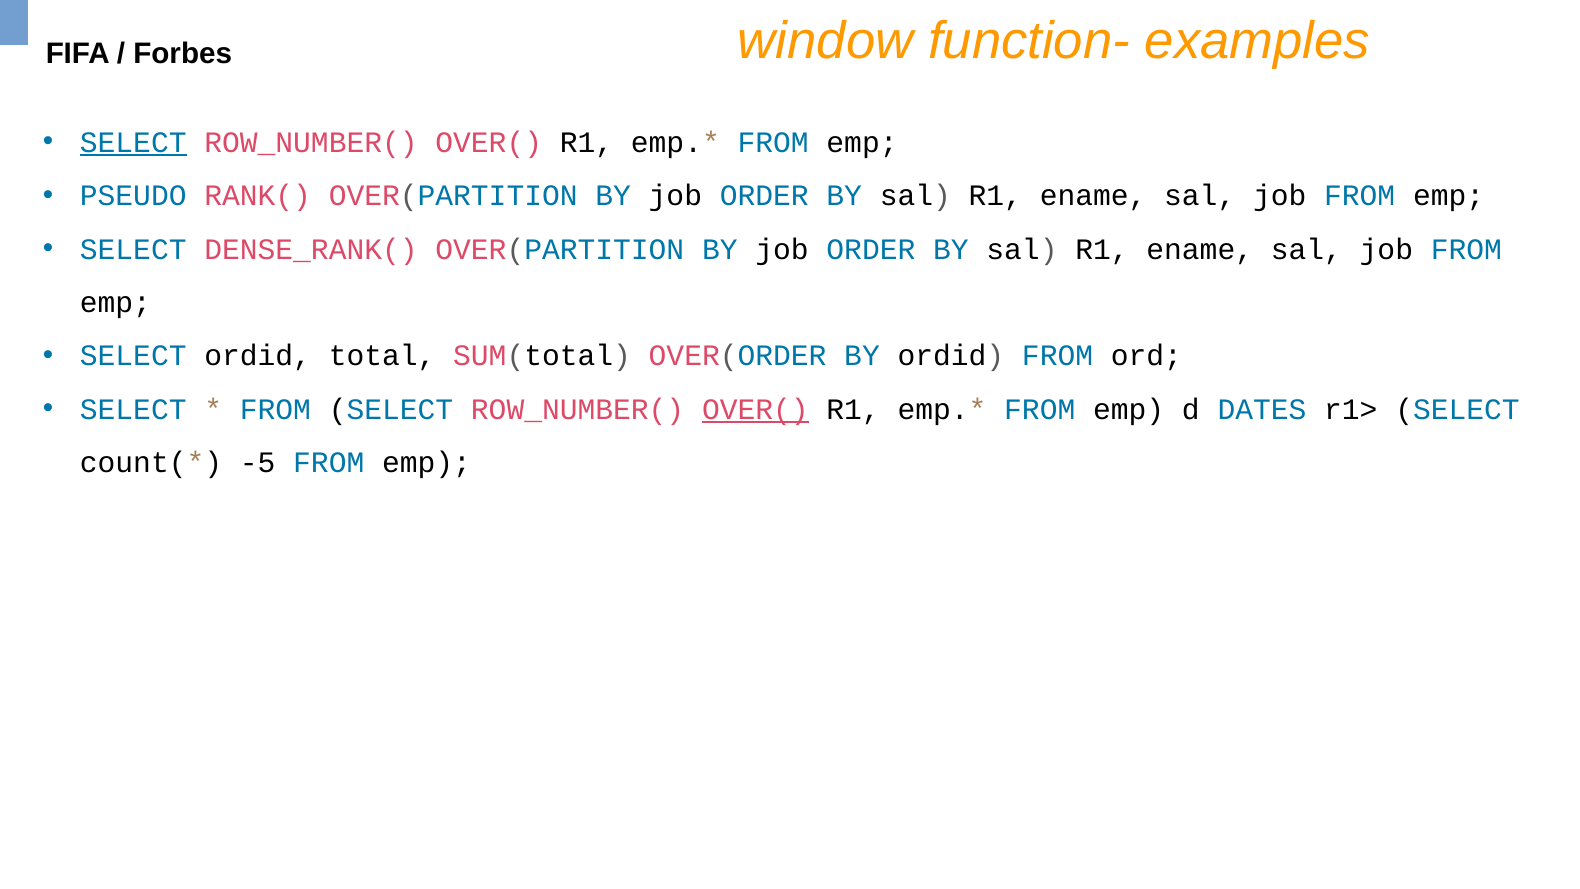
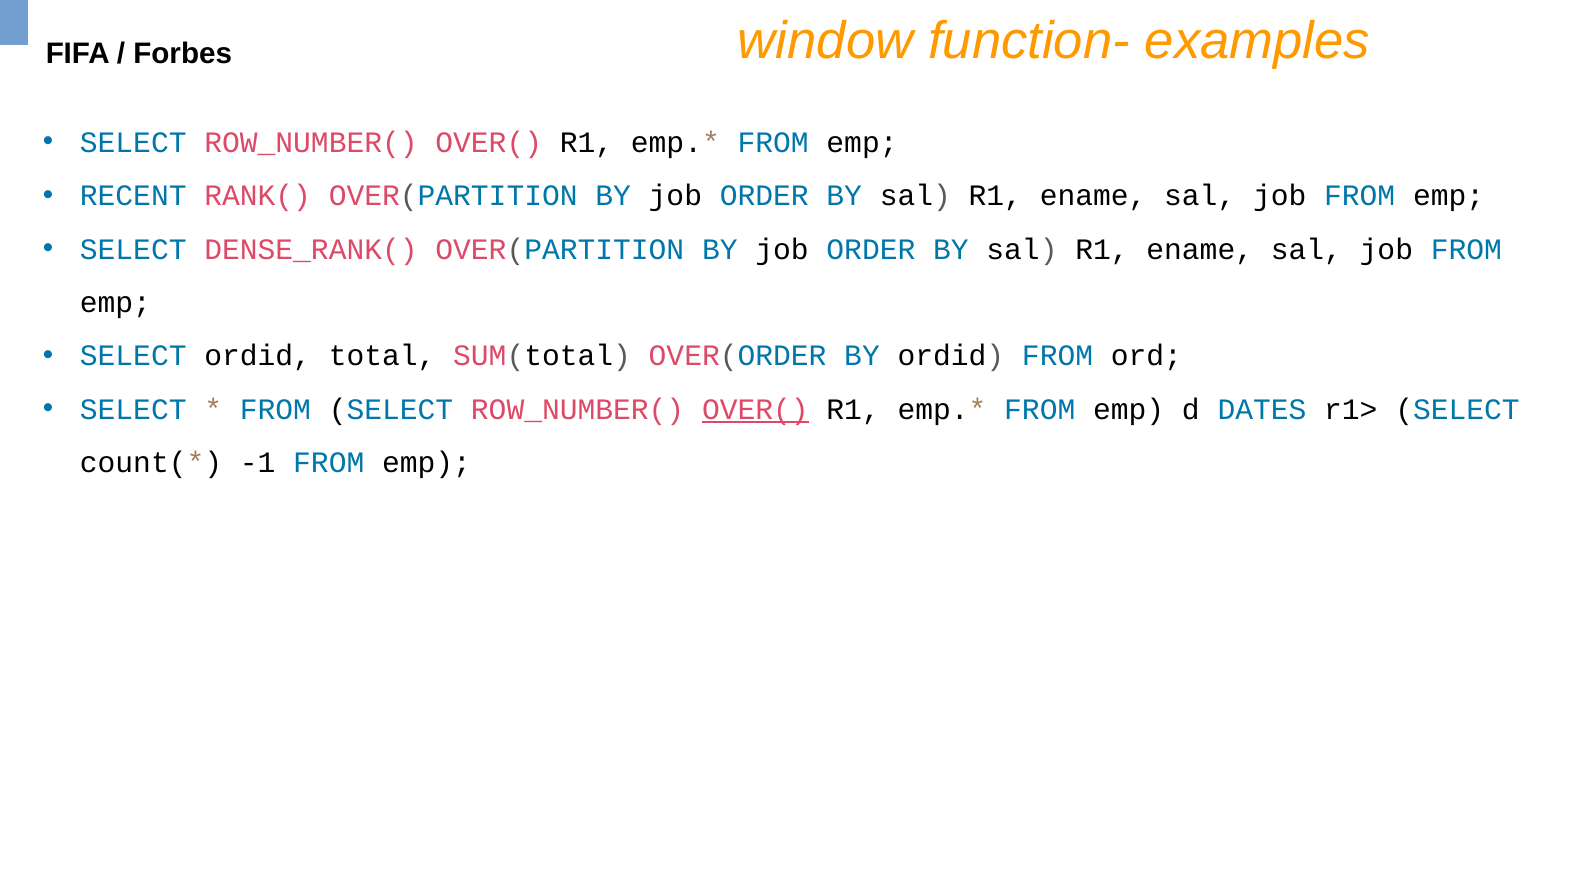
SELECT at (133, 143) underline: present -> none
PSEUDO: PSEUDO -> RECENT
-5: -5 -> -1
